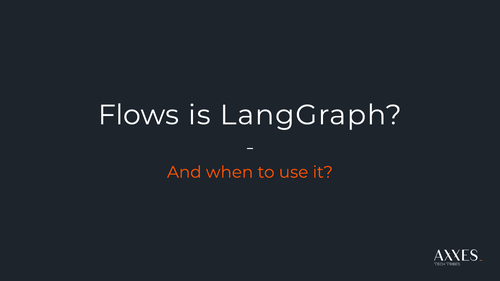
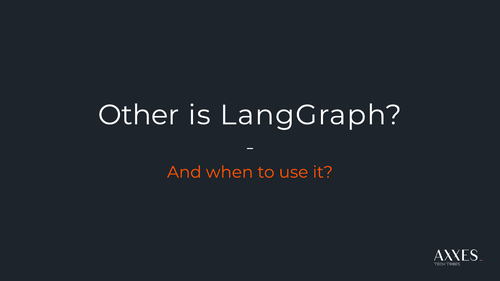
Flows: Flows -> Other
